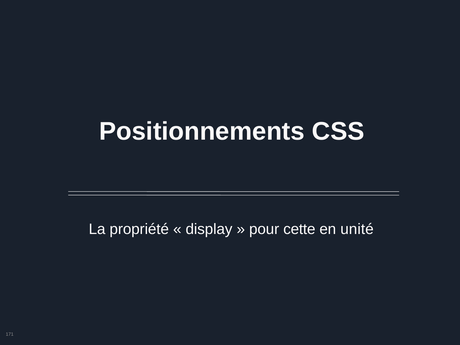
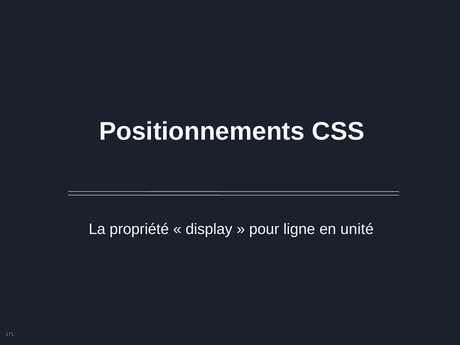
cette: cette -> ligne
